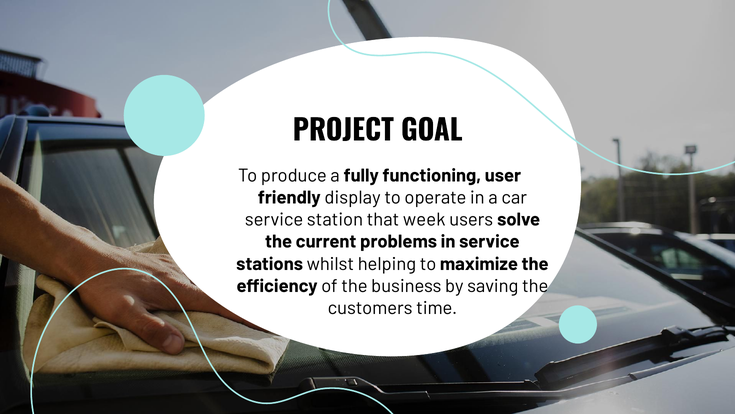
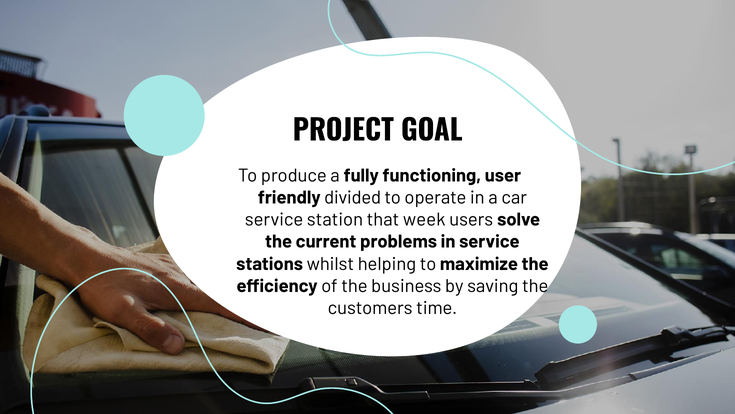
display: display -> divided
